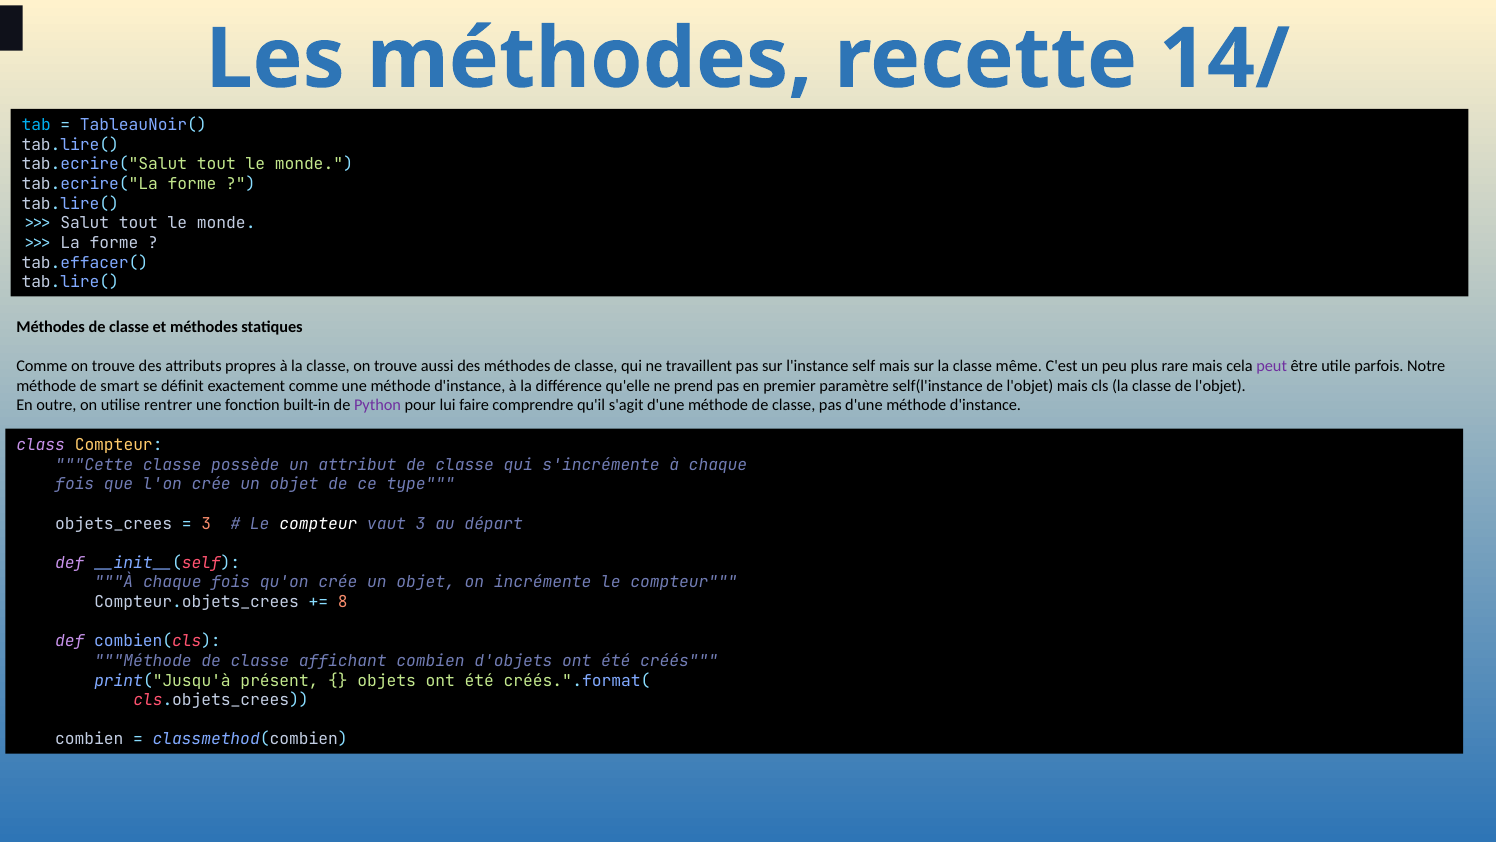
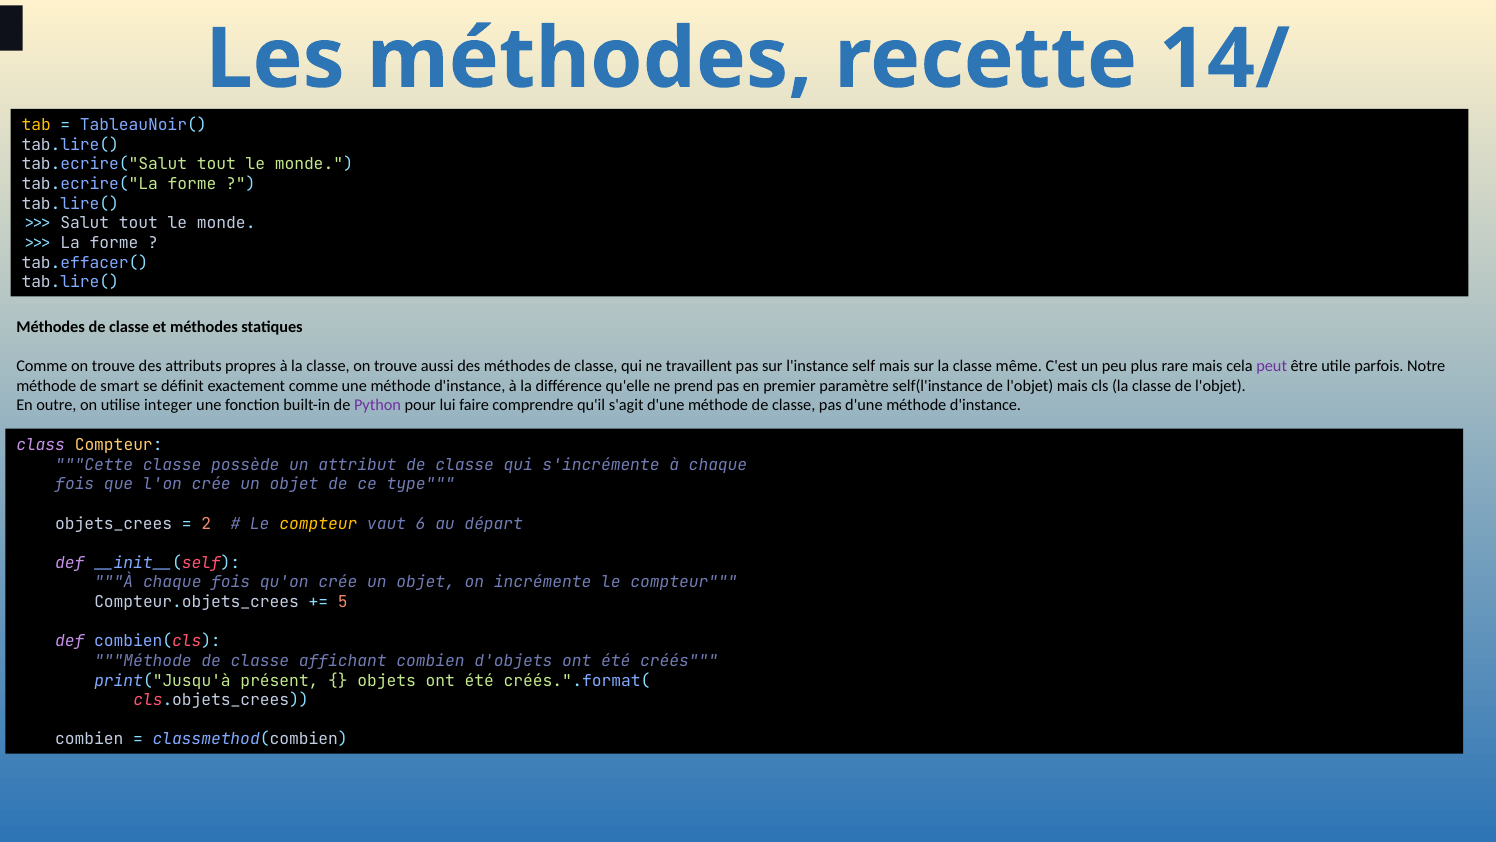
tab colour: light blue -> yellow
rentrer: rentrer -> integer
3 at (206, 523): 3 -> 2
compteur at (318, 523) colour: white -> yellow
vaut 3: 3 -> 6
8: 8 -> 5
